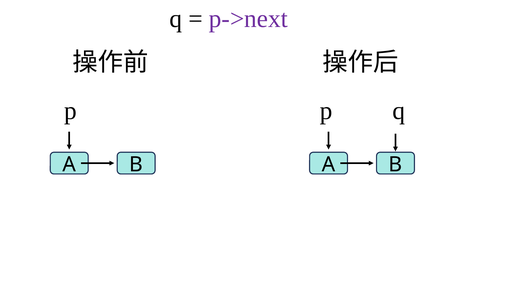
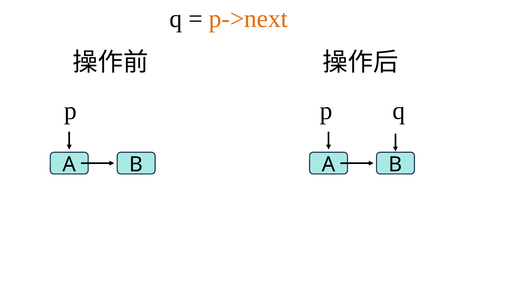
p->next colour: purple -> orange
